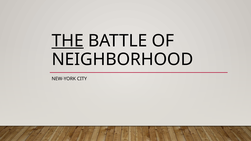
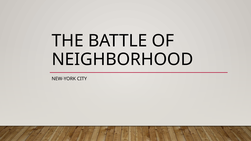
THE underline: present -> none
